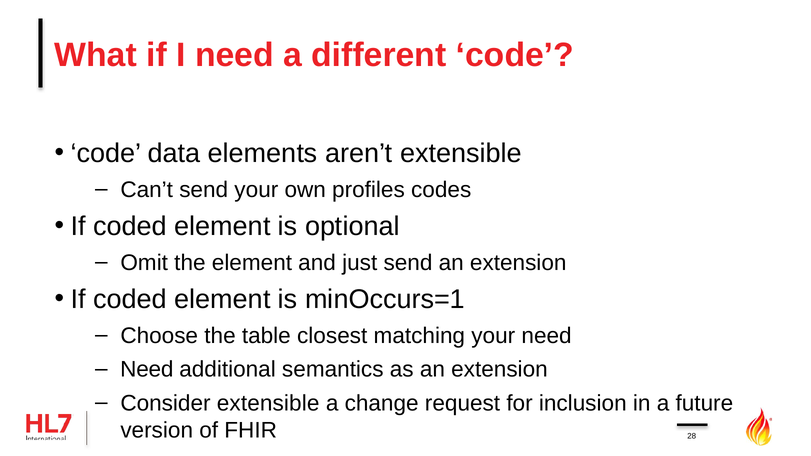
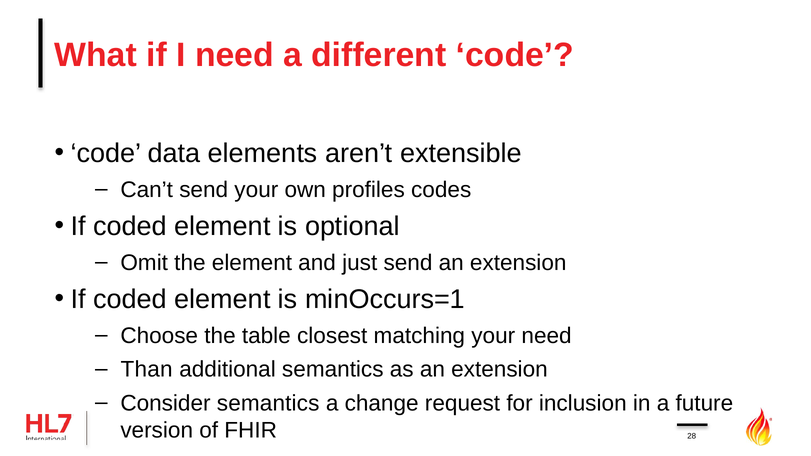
Need at (147, 370): Need -> Than
Consider extensible: extensible -> semantics
